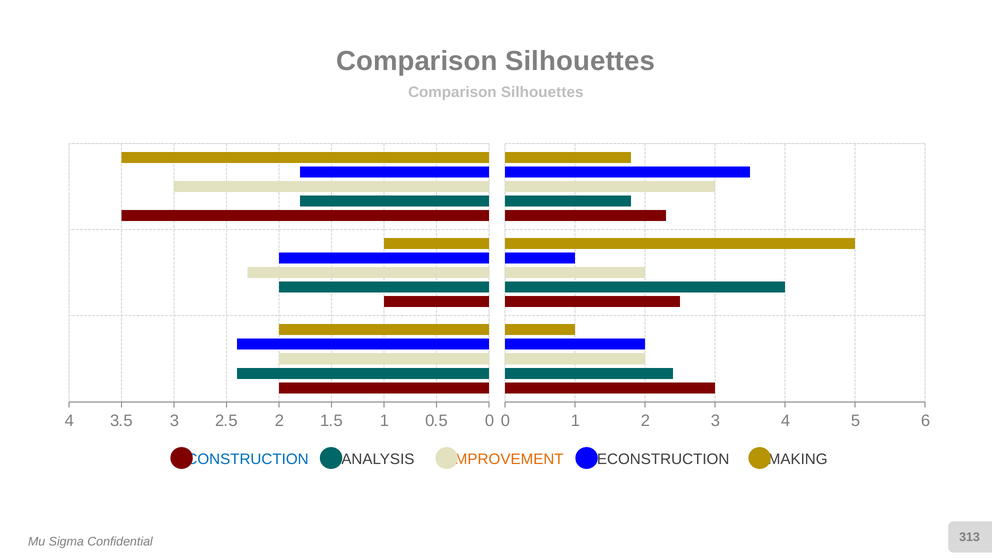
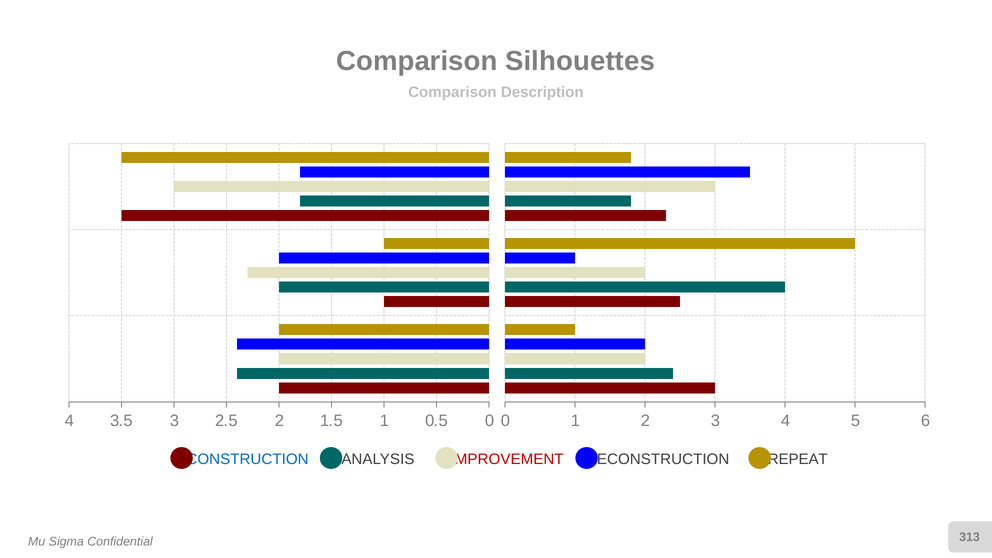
Silhouettes at (542, 92): Silhouettes -> Description
IMPROVEMENT colour: orange -> red
MAKING: MAKING -> REPEAT
